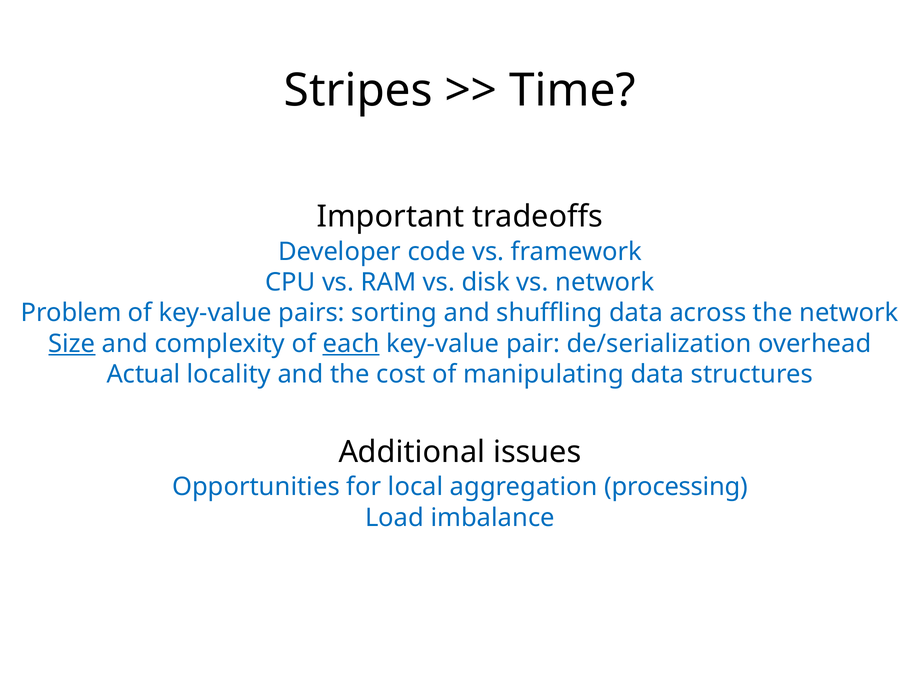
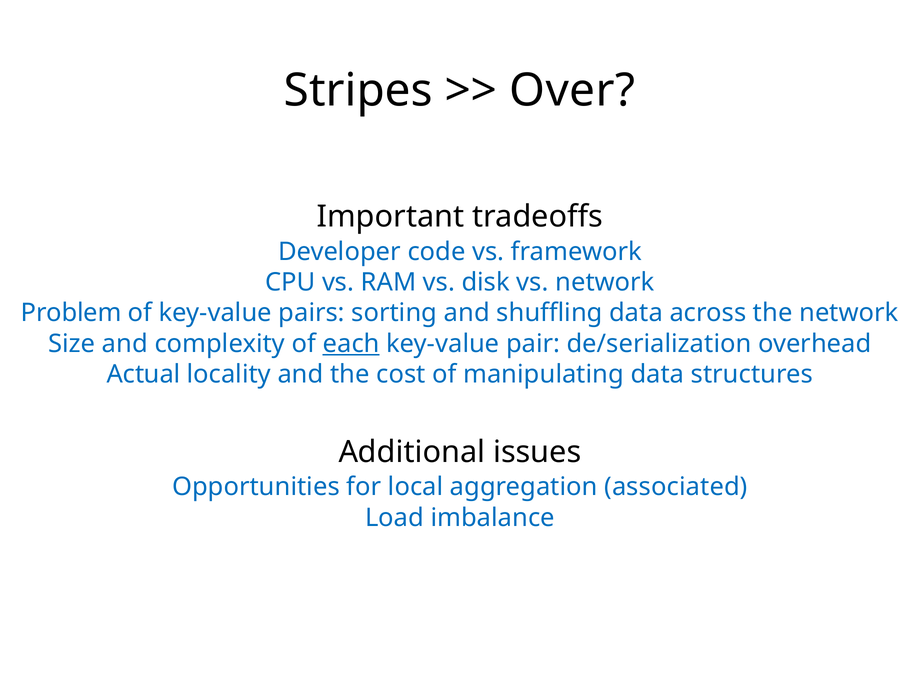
Time: Time -> Over
Size underline: present -> none
processing: processing -> associated
